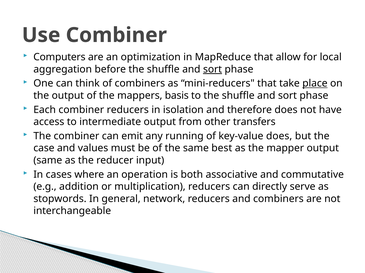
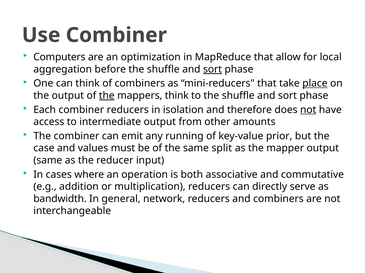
the at (107, 96) underline: none -> present
mappers basis: basis -> think
not at (308, 110) underline: none -> present
transfers: transfers -> amounts
key-value does: does -> prior
best: best -> split
stopwords: stopwords -> bandwidth
